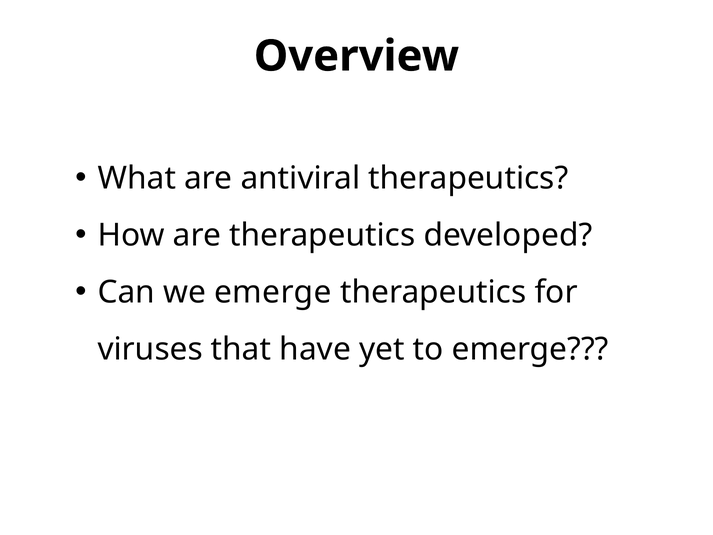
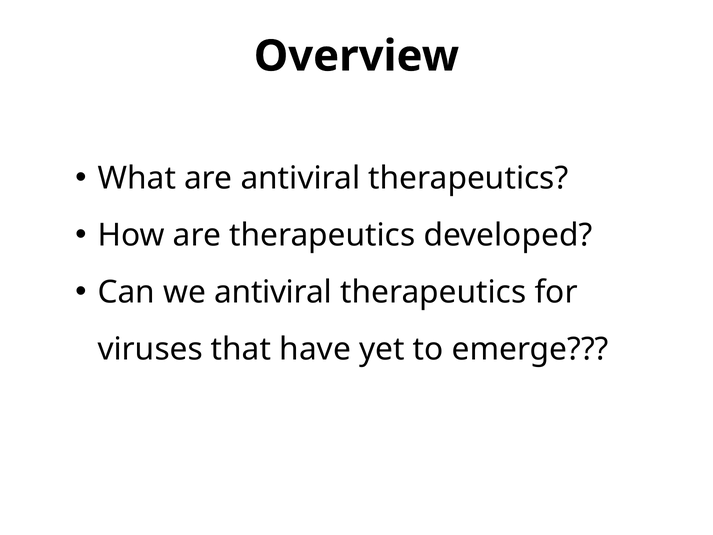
we emerge: emerge -> antiviral
